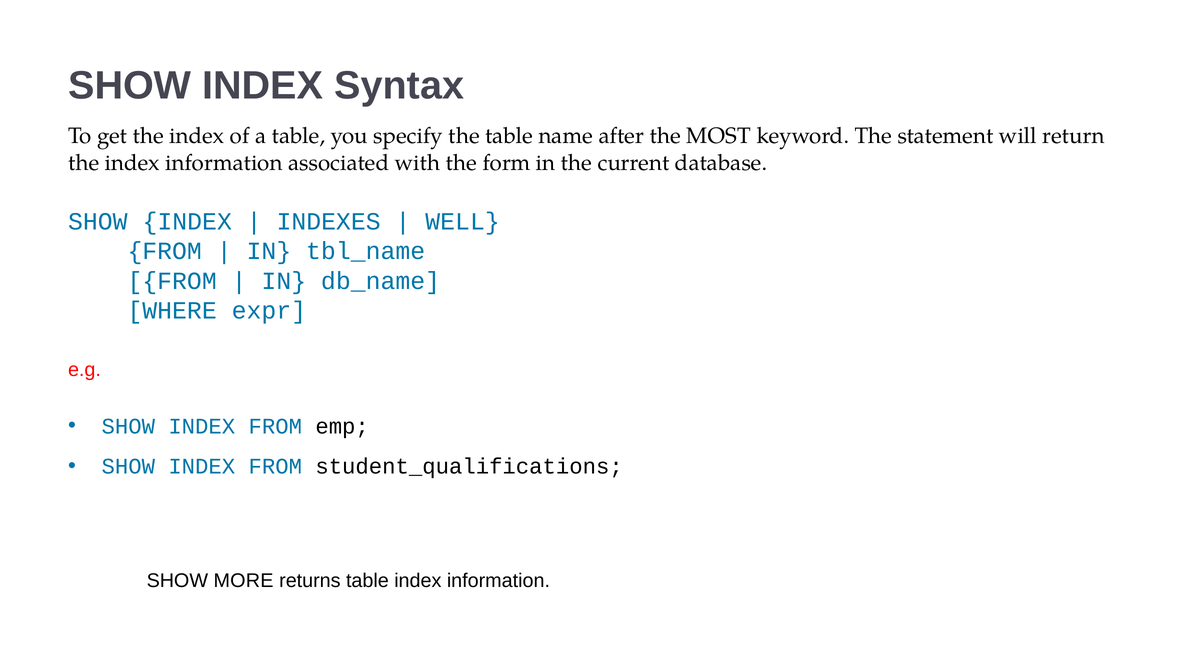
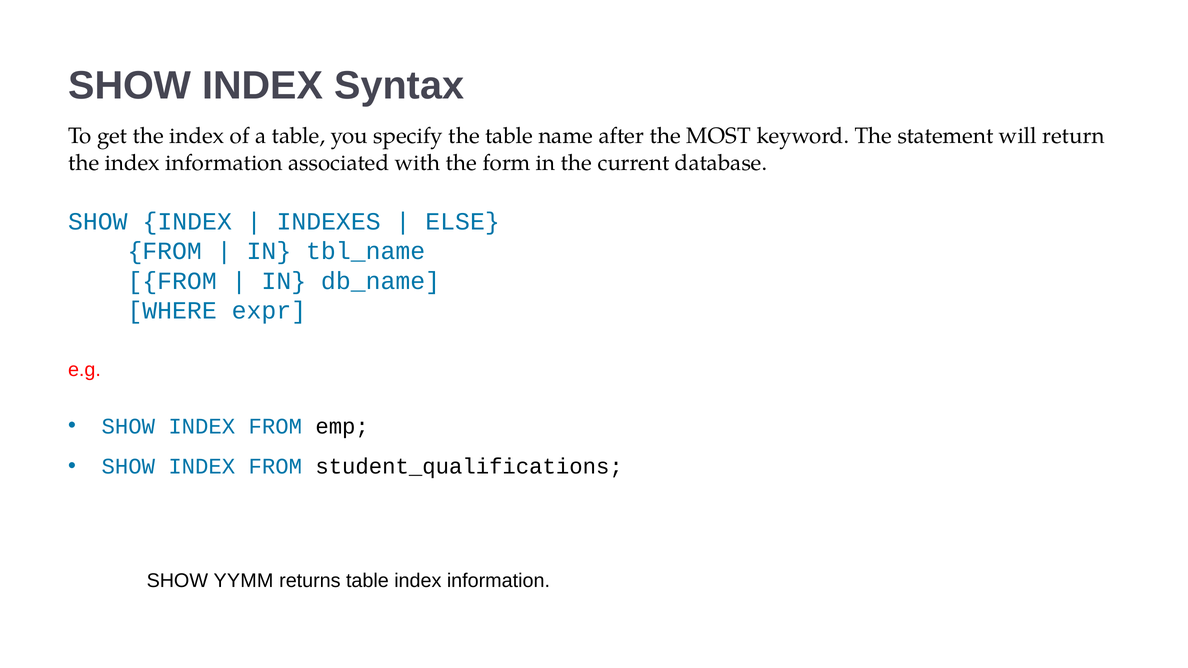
WELL: WELL -> ELSE
MORE: MORE -> YYMM
